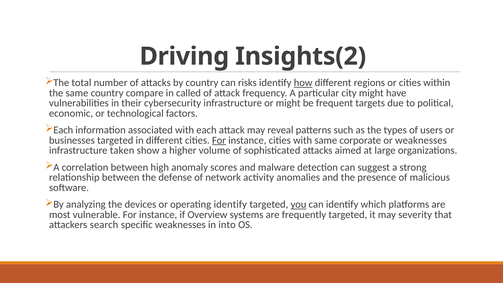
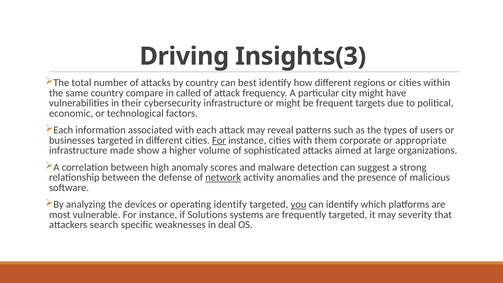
Insights(2: Insights(2 -> Insights(3
risks: risks -> best
how underline: present -> none
with same: same -> them
or weaknesses: weaknesses -> appropriate
taken: taken -> made
network underline: none -> present
Overview: Overview -> Solutions
into: into -> deal
